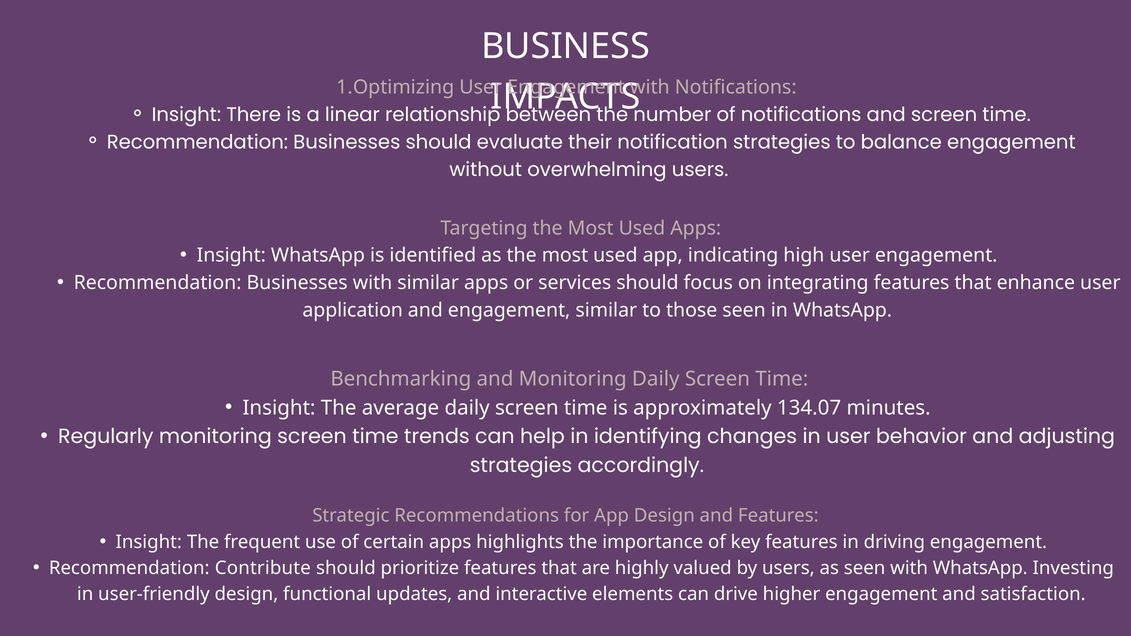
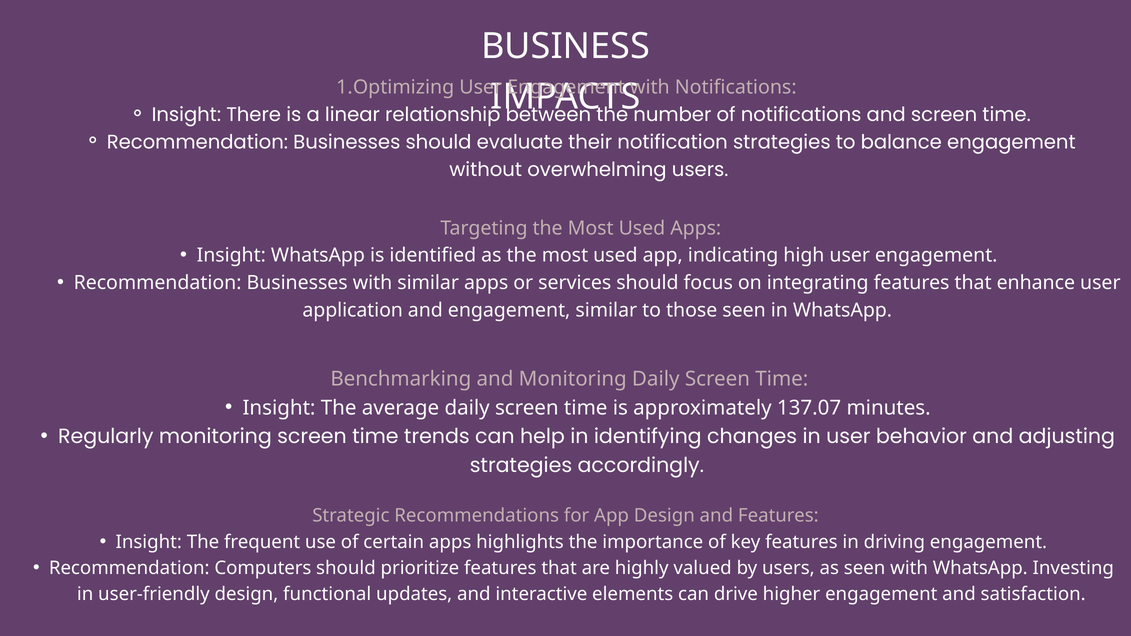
134.07: 134.07 -> 137.07
Contribute: Contribute -> Computers
